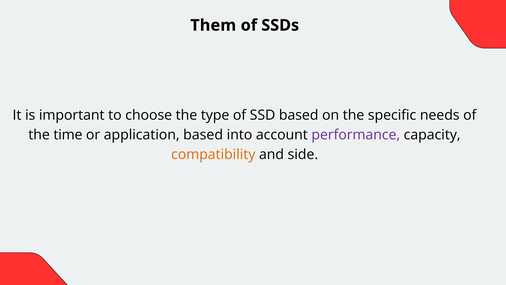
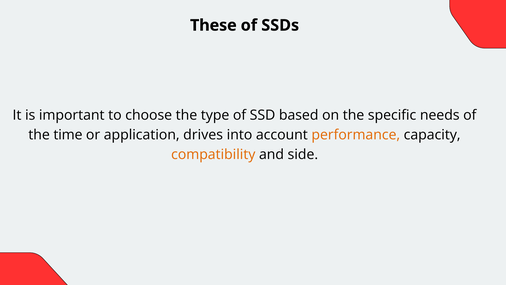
Them: Them -> These
application based: based -> drives
performance colour: purple -> orange
